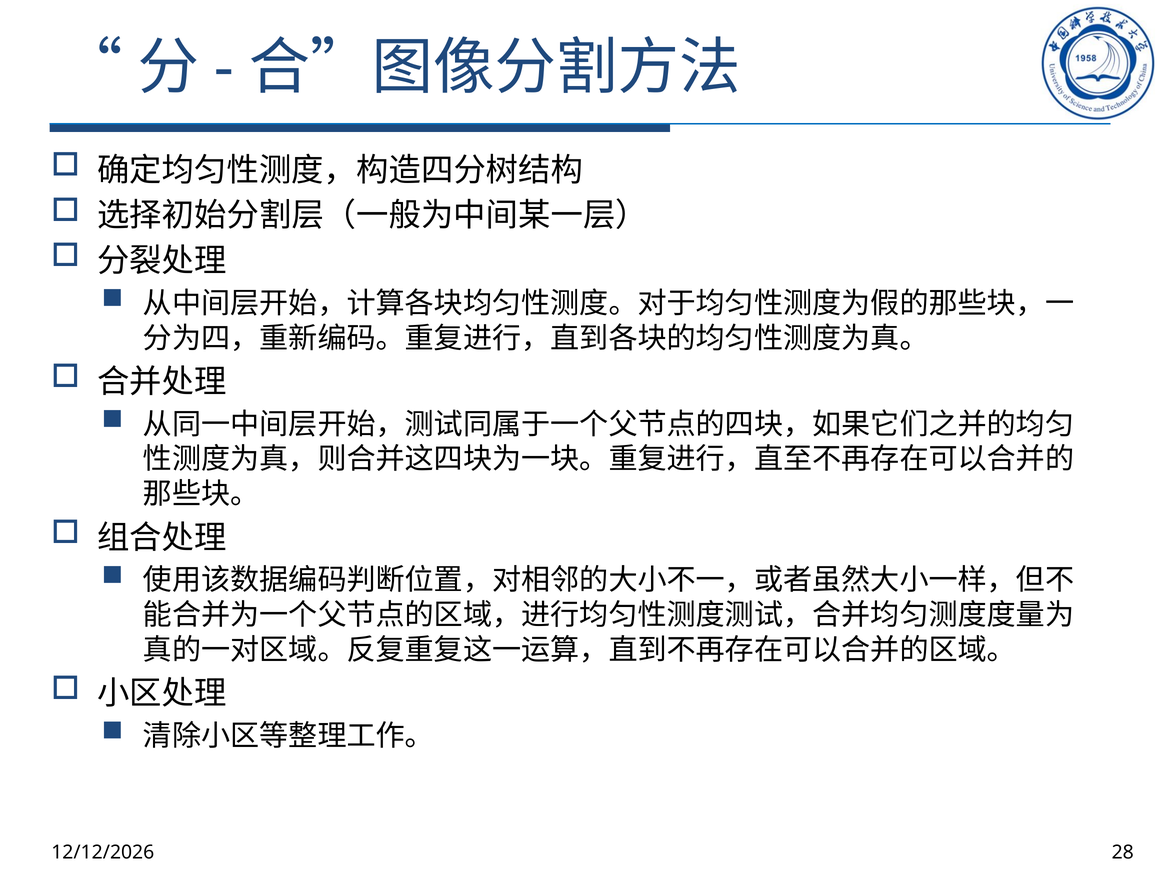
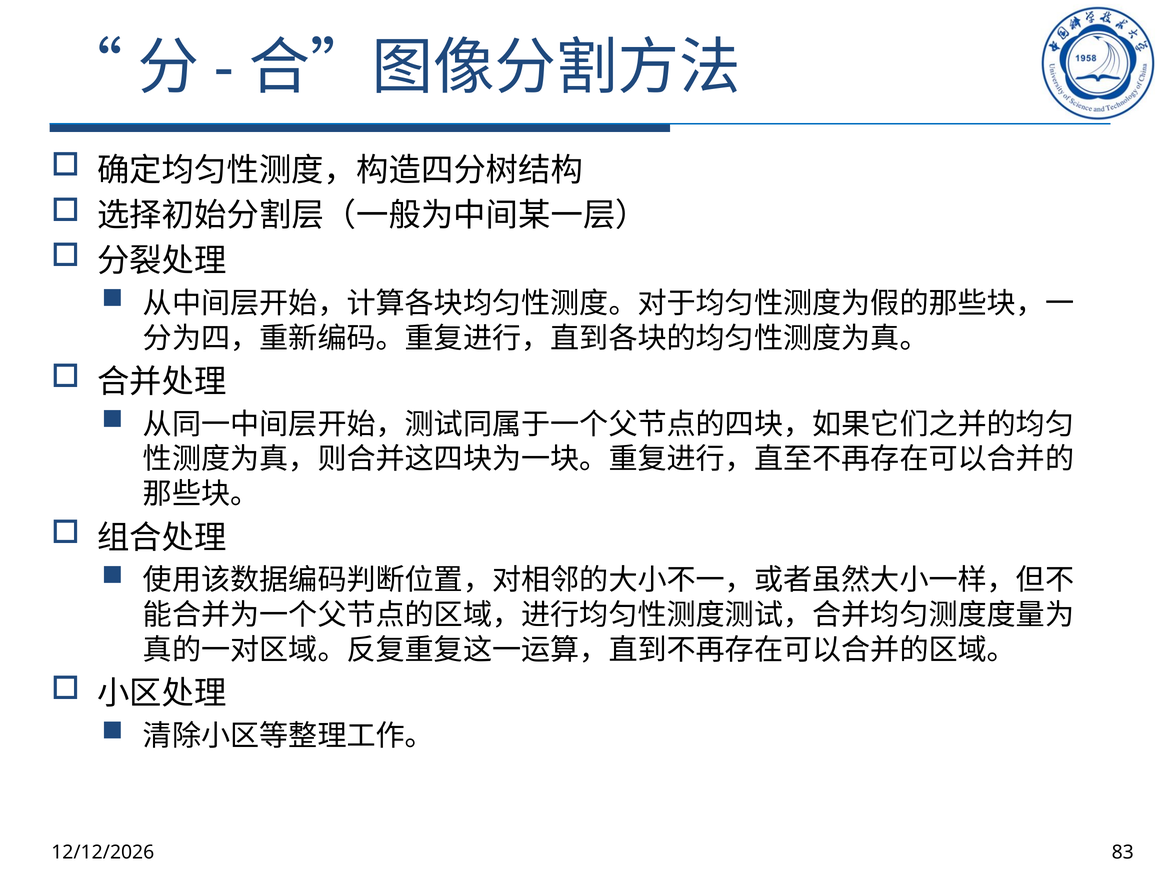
28: 28 -> 83
